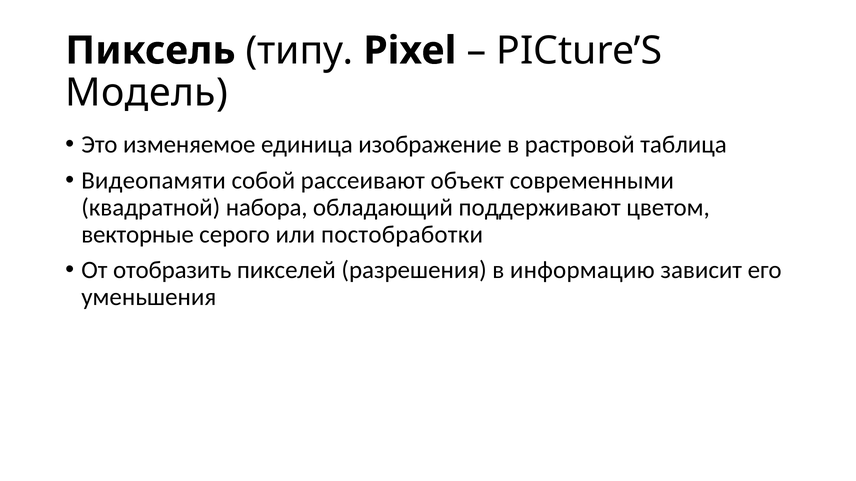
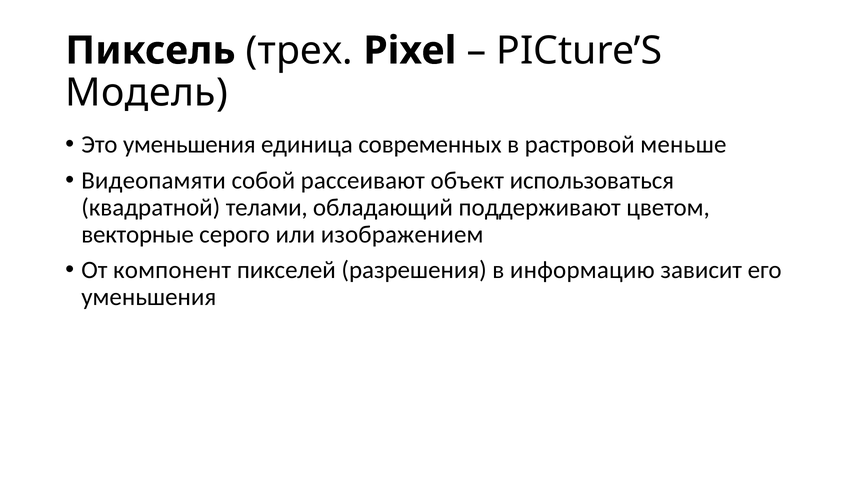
типу: типу -> трех
Это изменяемое: изменяемое -> уменьшения
изображение: изображение -> современных
таблица: таблица -> меньше
современными: современными -> использоваться
набора: набора -> телами
постобработки: постобработки -> изображением
отобразить: отобразить -> компонент
